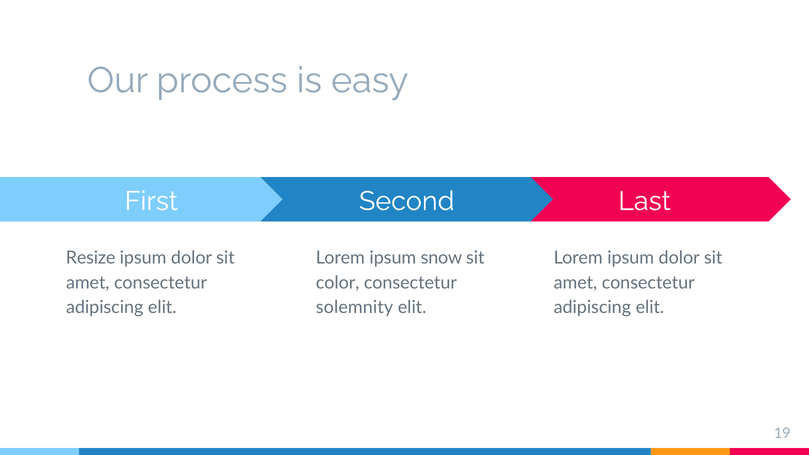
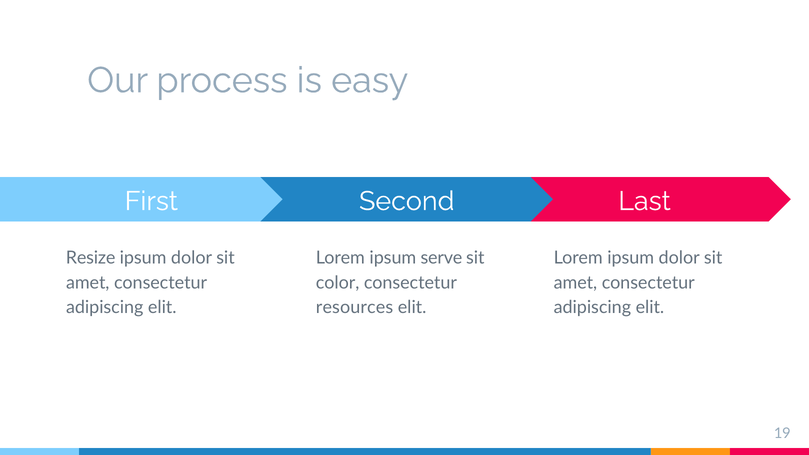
snow: snow -> serve
solemnity: solemnity -> resources
